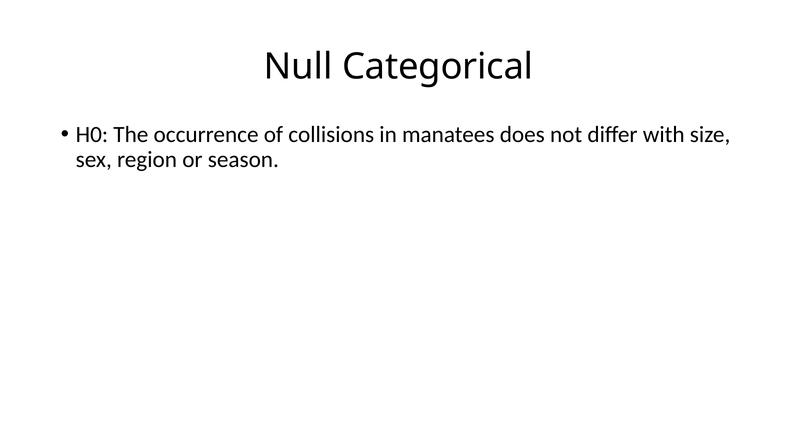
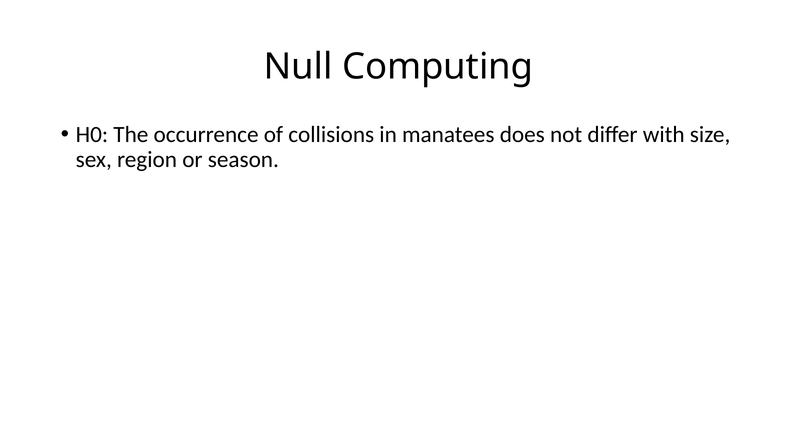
Categorical: Categorical -> Computing
